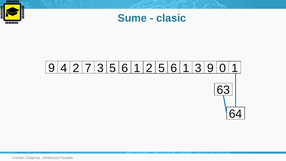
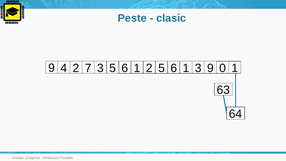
Sume: Sume -> Peste
